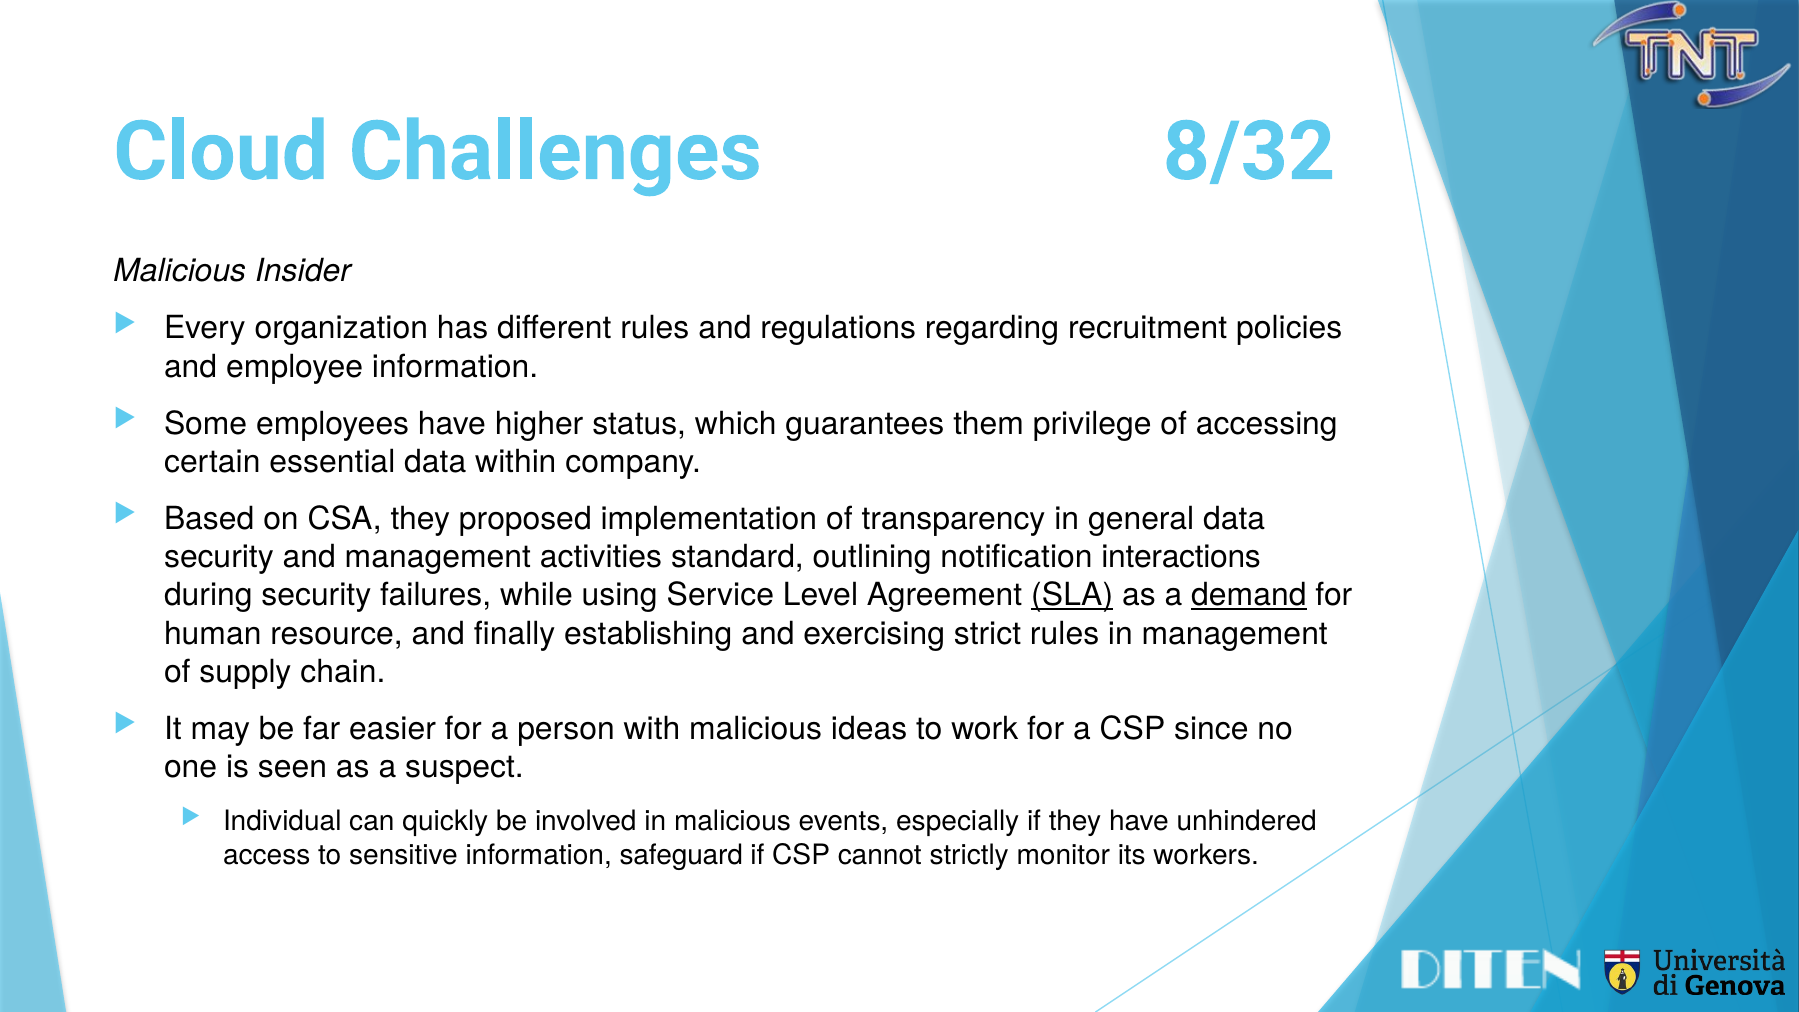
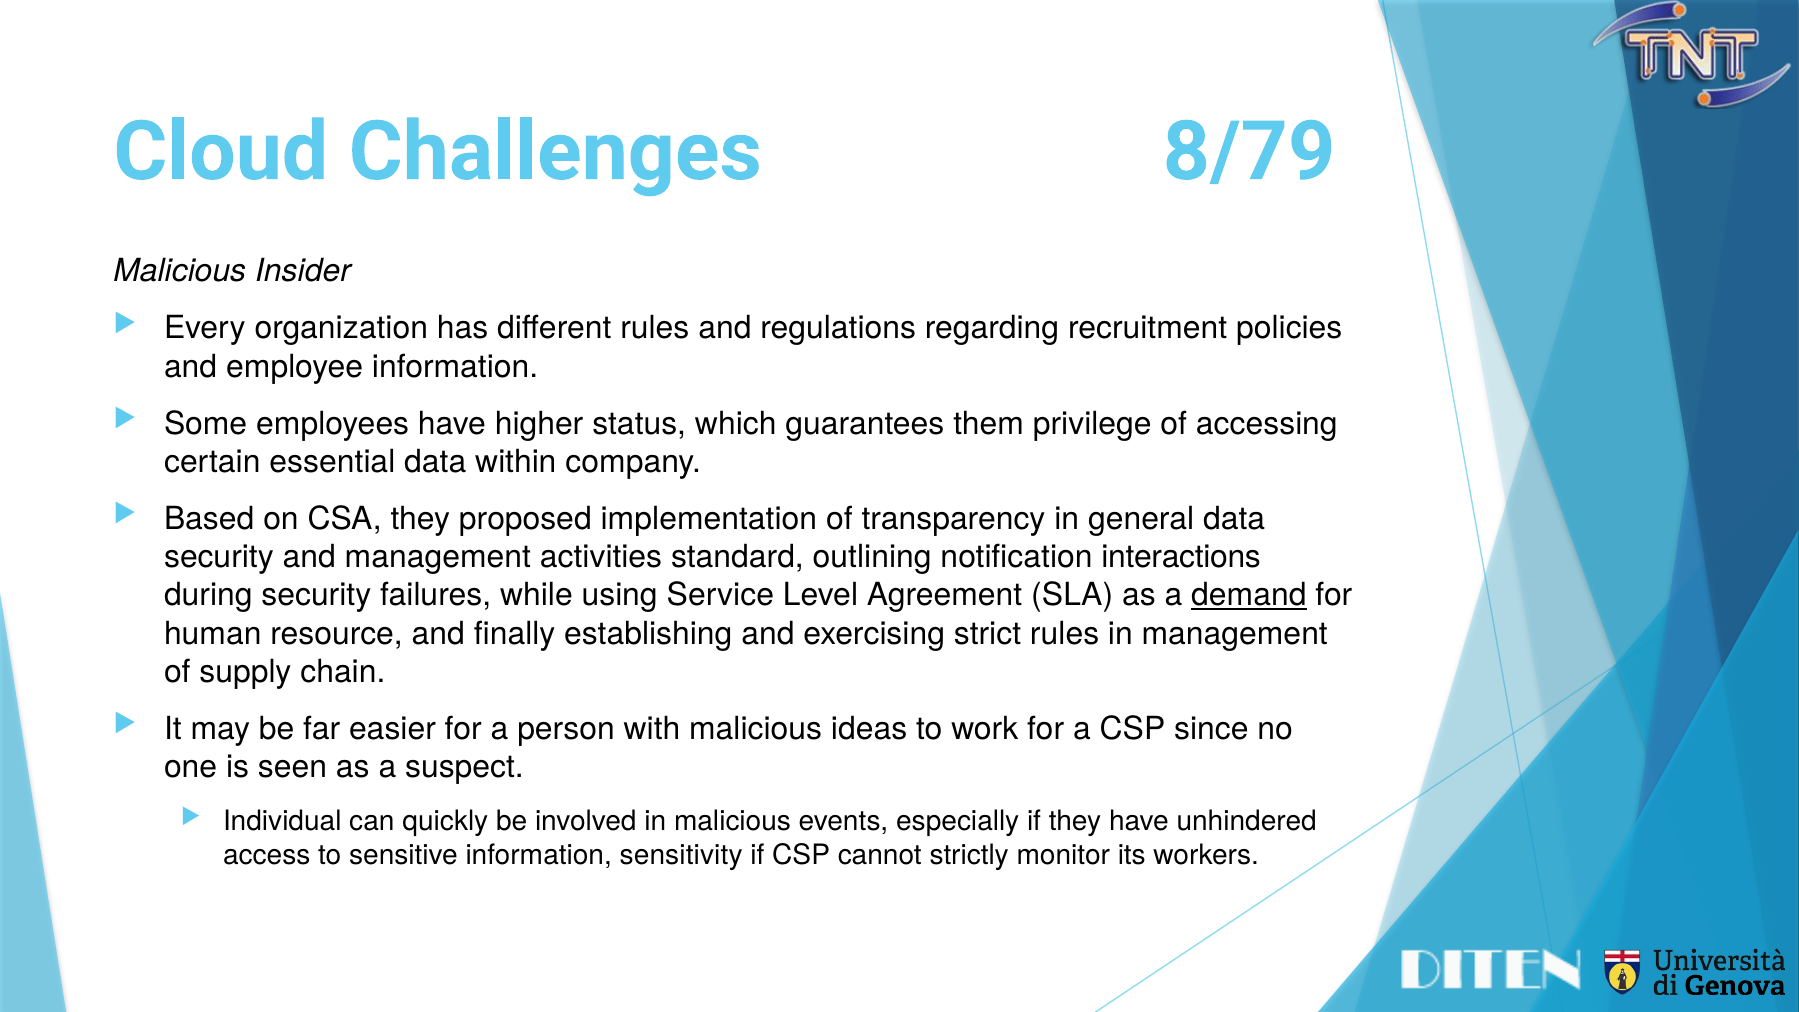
8/32: 8/32 -> 8/79
SLA underline: present -> none
safeguard: safeguard -> sensitivity
